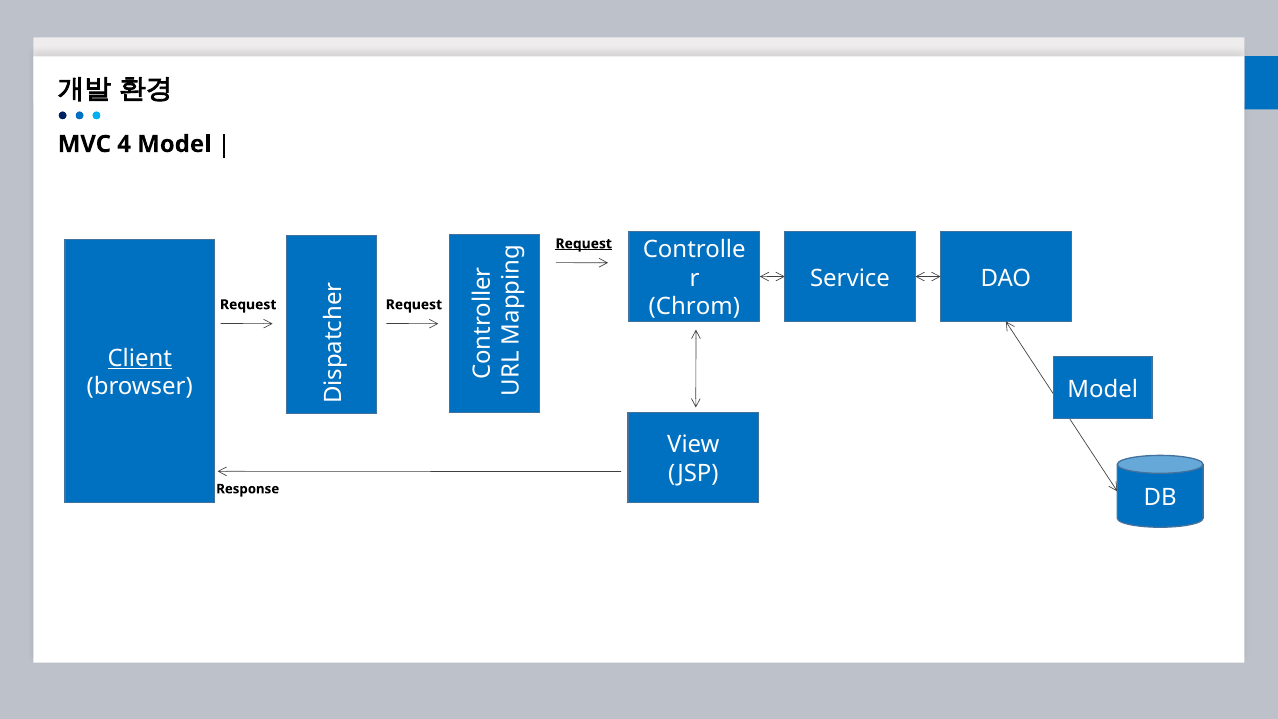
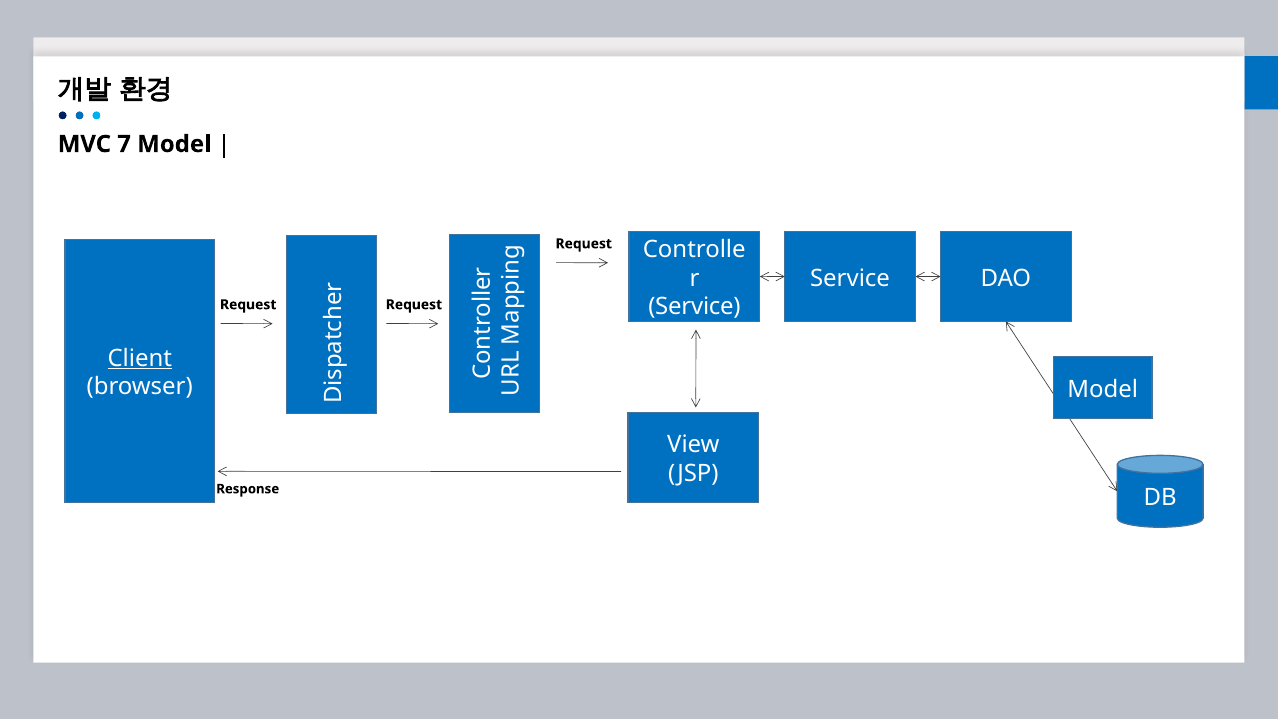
4: 4 -> 7
Request at (584, 244) underline: present -> none
Chrom at (694, 307): Chrom -> Service
